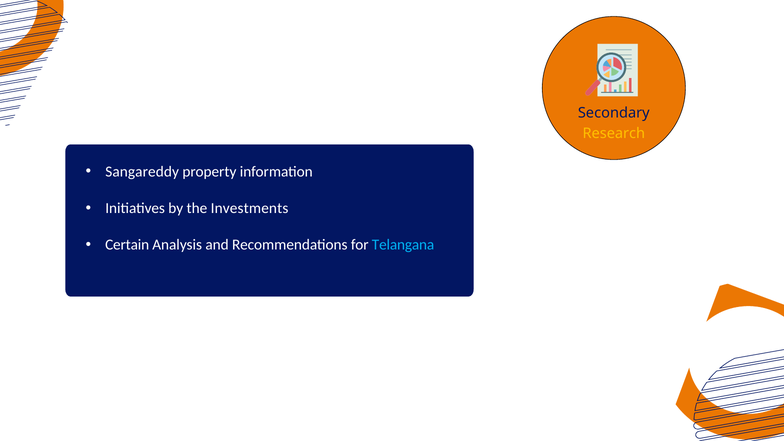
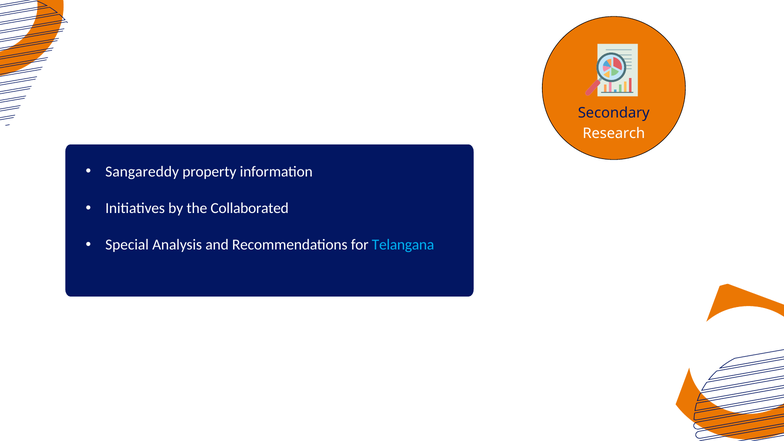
Research colour: yellow -> white
Investments: Investments -> Collaborated
Certain: Certain -> Special
